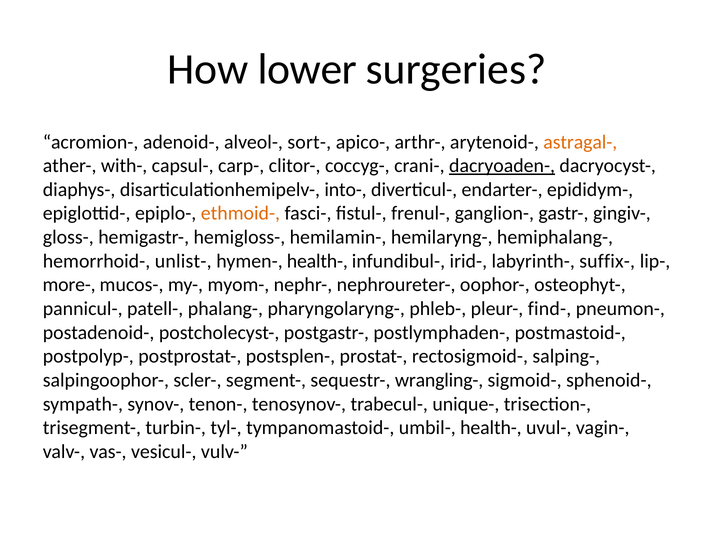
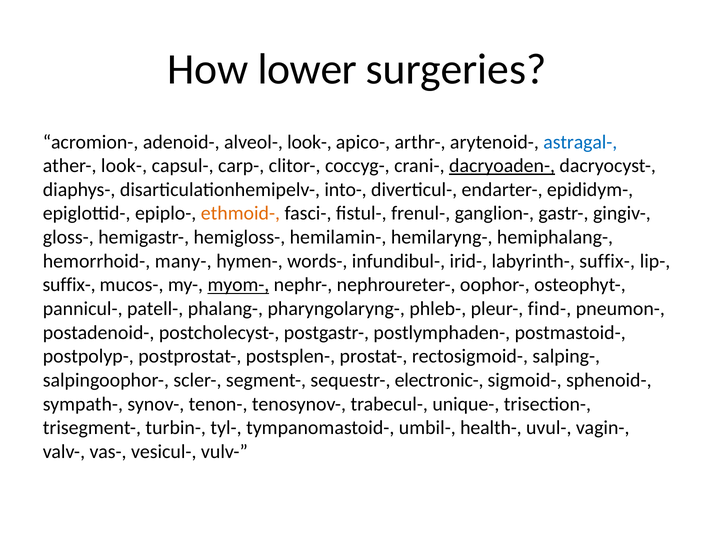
alveol- sort-: sort- -> look-
astragal- colour: orange -> blue
ather- with-: with- -> look-
unlist-: unlist- -> many-
hymen- health-: health- -> words-
more- at (69, 285): more- -> suffix-
myom- underline: none -> present
wrangling-: wrangling- -> electronic-
